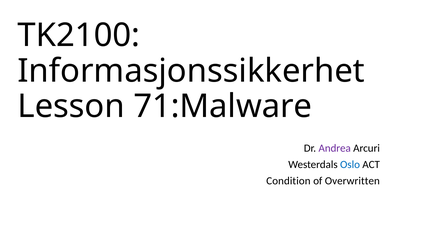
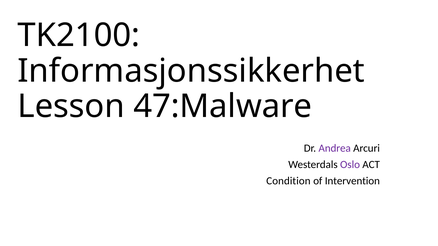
71:Malware: 71:Malware -> 47:Malware
Oslo colour: blue -> purple
Overwritten: Overwritten -> Intervention
